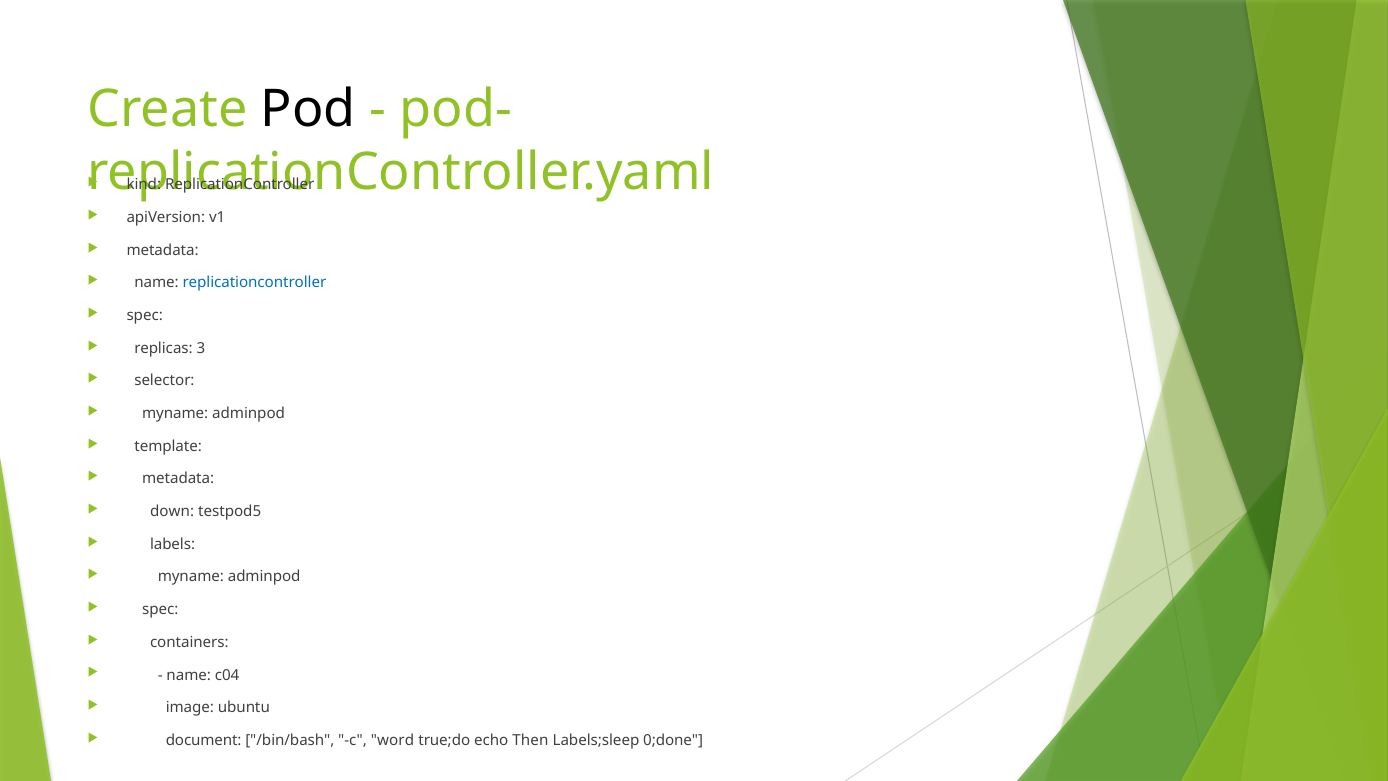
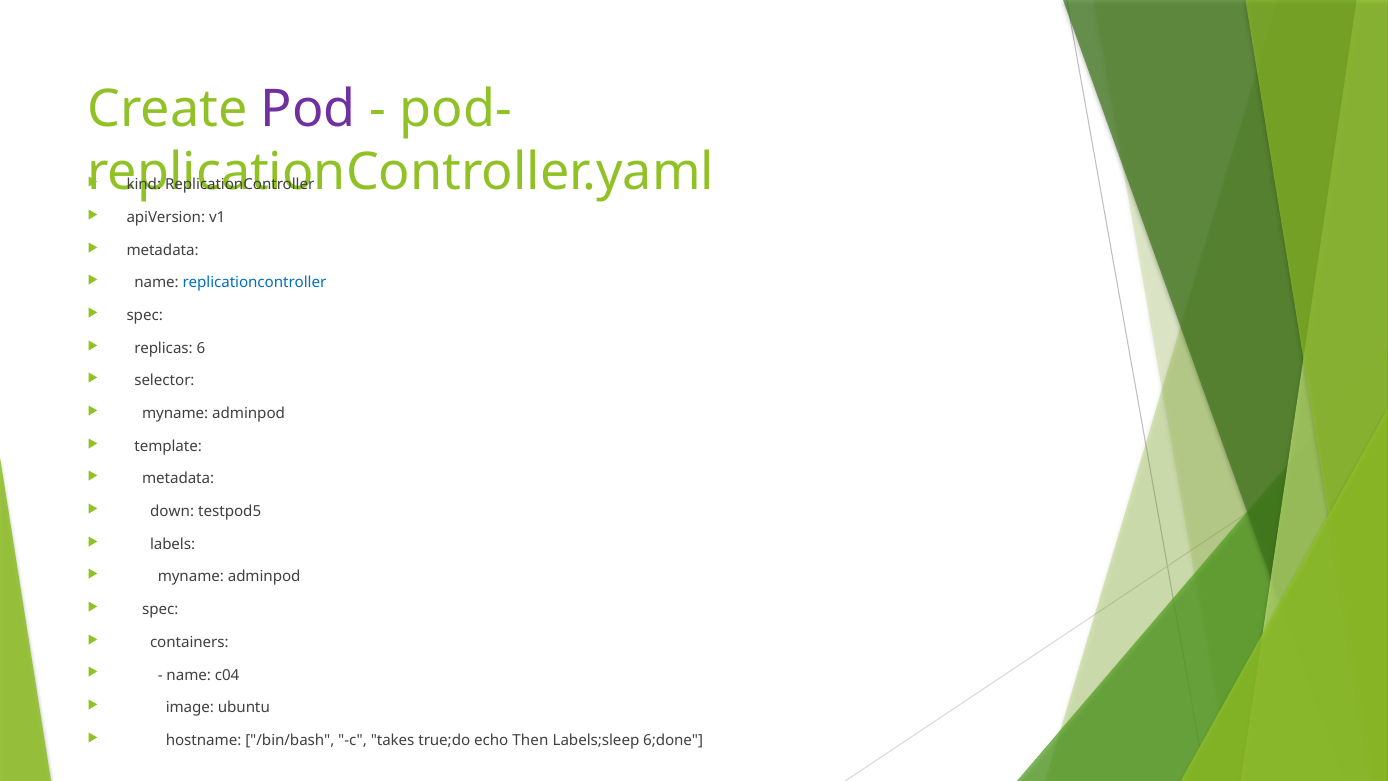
Pod colour: black -> purple
3: 3 -> 6
document: document -> hostname
word: word -> takes
0;done: 0;done -> 6;done
